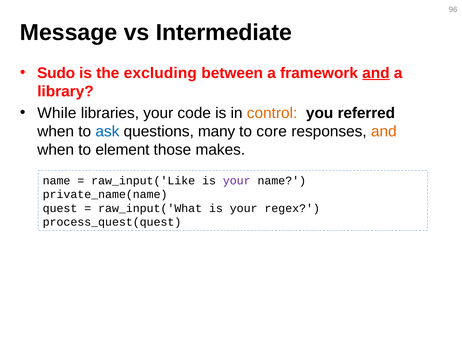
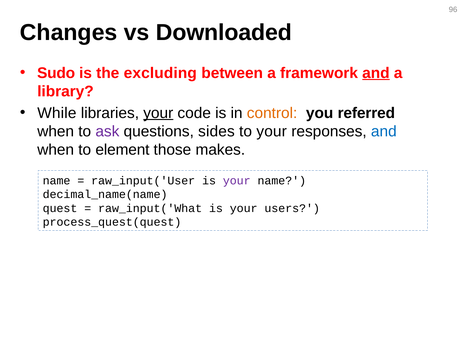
Message: Message -> Changes
Intermediate: Intermediate -> Downloaded
your at (158, 113) underline: none -> present
ask colour: blue -> purple
many: many -> sides
to core: core -> your
and at (384, 132) colour: orange -> blue
raw_input('Like: raw_input('Like -> raw_input('User
private_name(name: private_name(name -> decimal_name(name
regex: regex -> users
